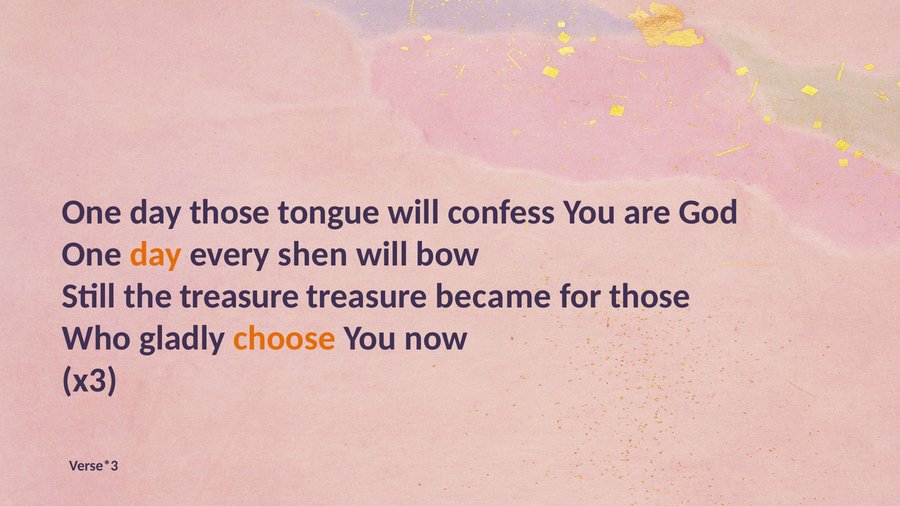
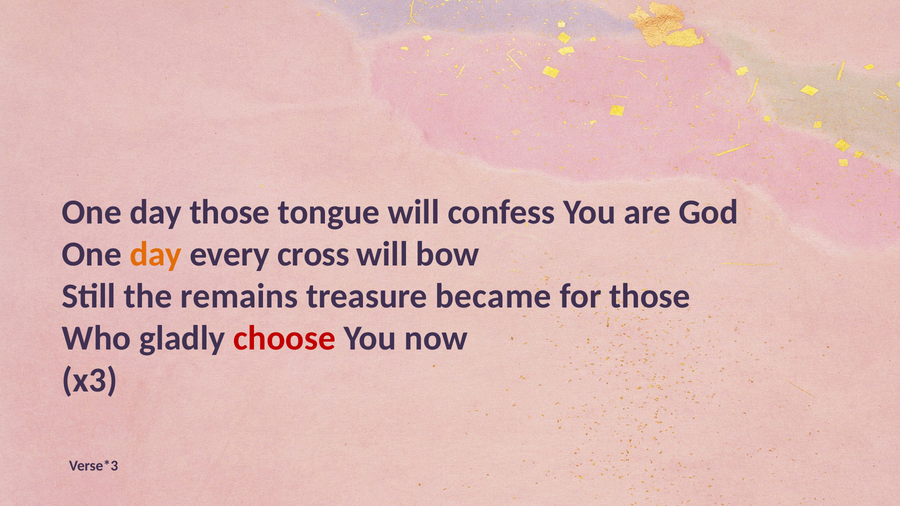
shen: shen -> cross
the treasure: treasure -> remains
choose colour: orange -> red
